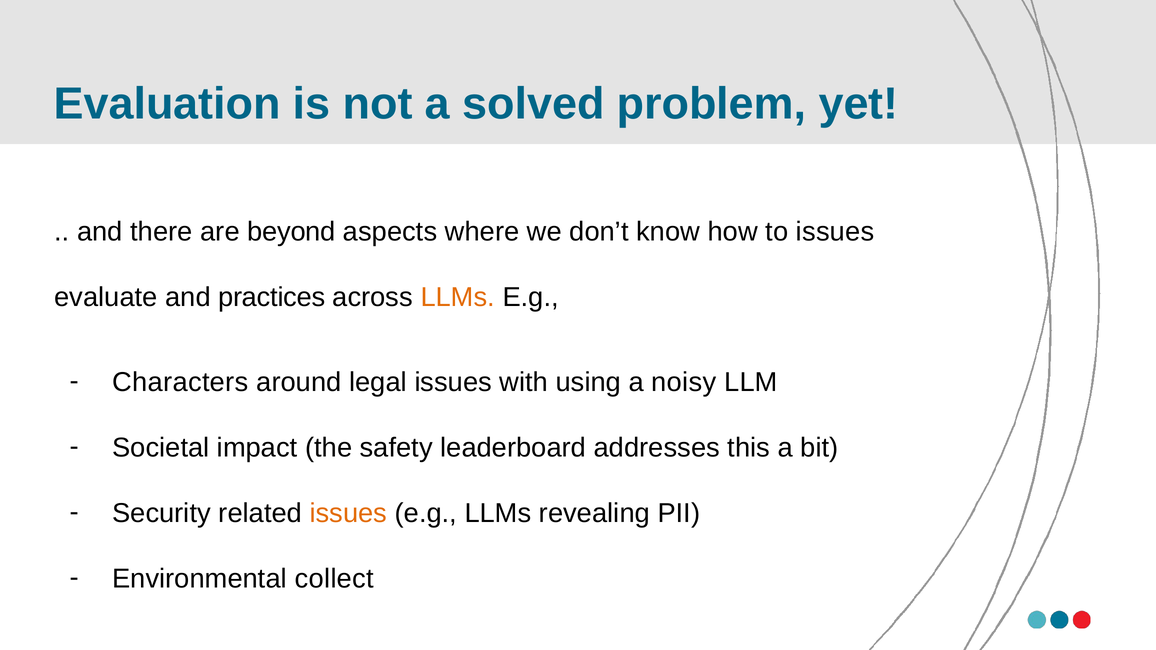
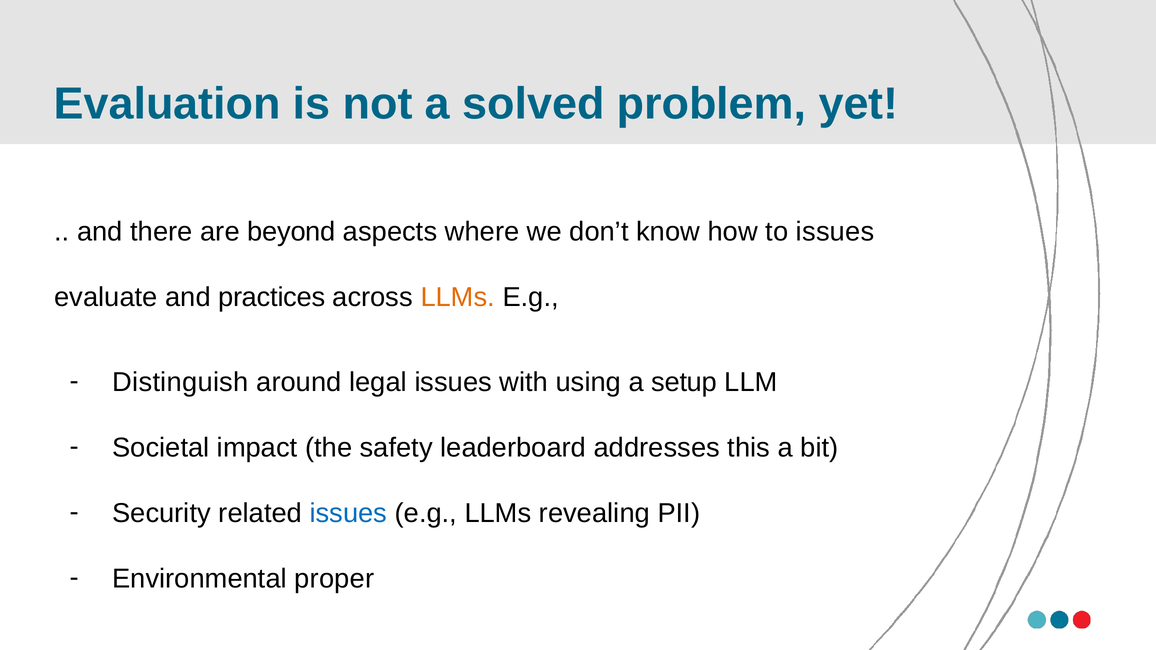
Characters: Characters -> Distinguish
noisy: noisy -> setup
issues at (348, 513) colour: orange -> blue
collect: collect -> proper
